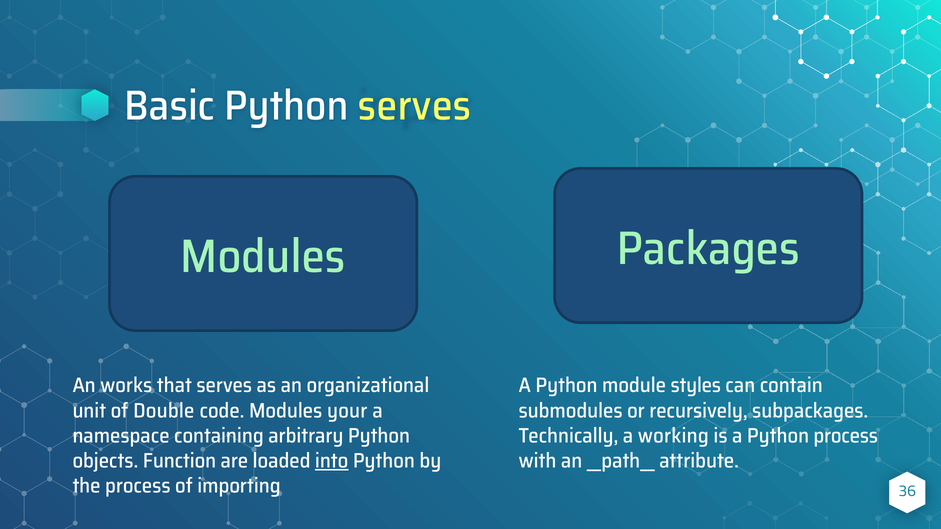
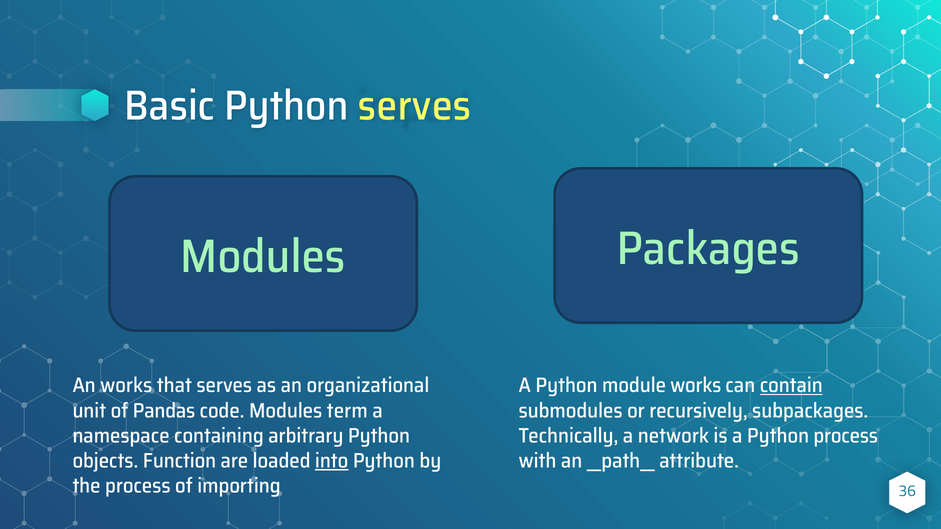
module styles: styles -> works
contain underline: none -> present
Double: Double -> Pandas
your: your -> term
working: working -> network
